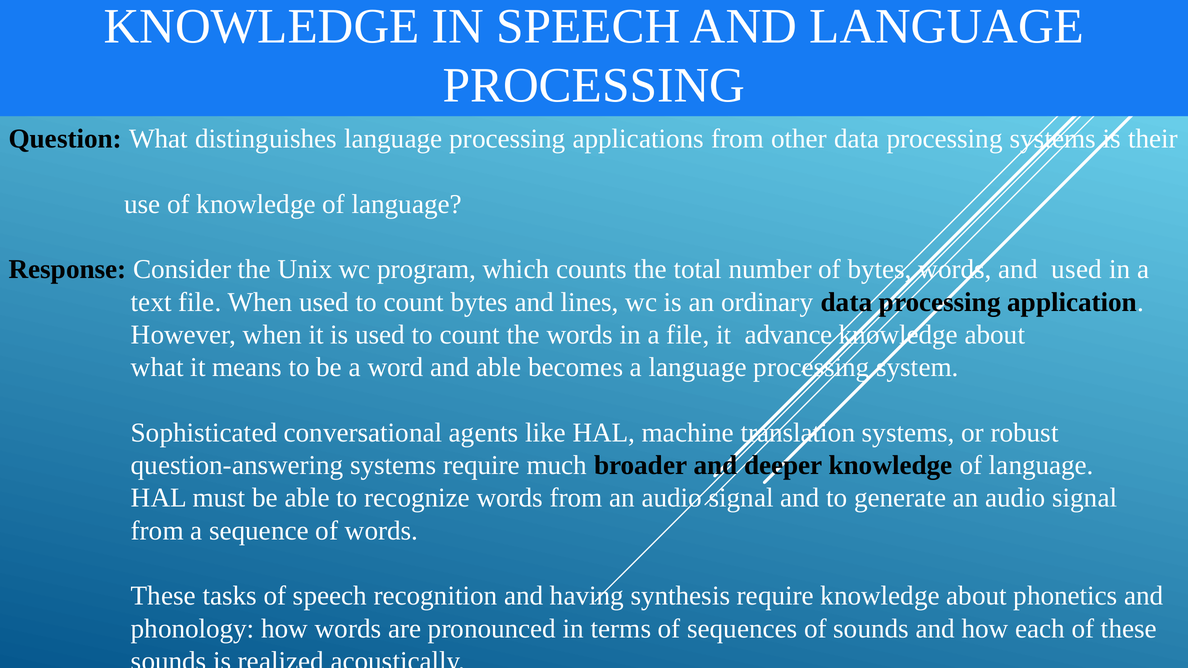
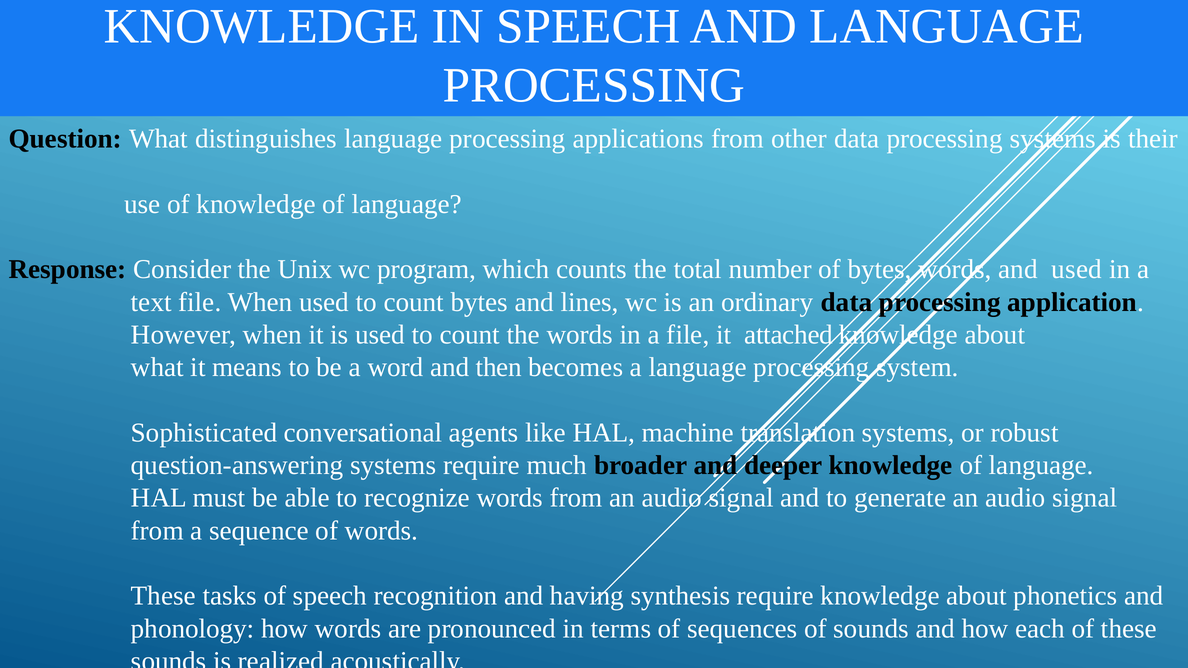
advance: advance -> attached
and able: able -> then
